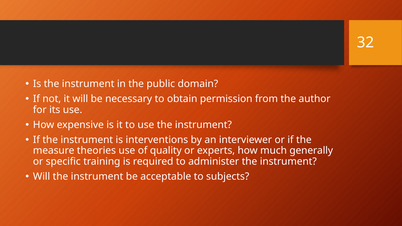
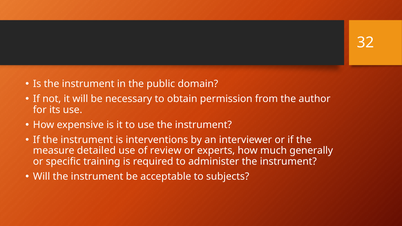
theories: theories -> detailed
quality: quality -> review
